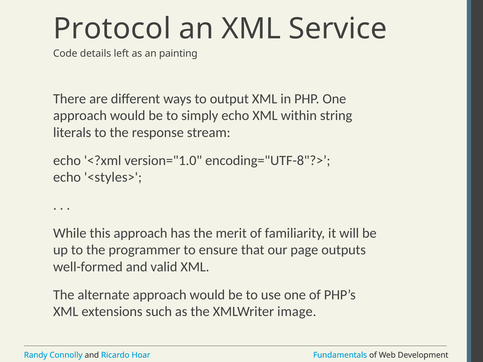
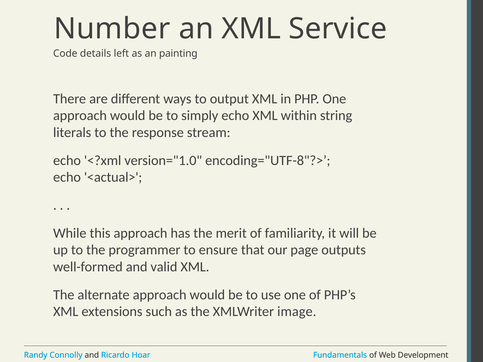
Protocol: Protocol -> Number
<styles>: <styles> -> <actual>
